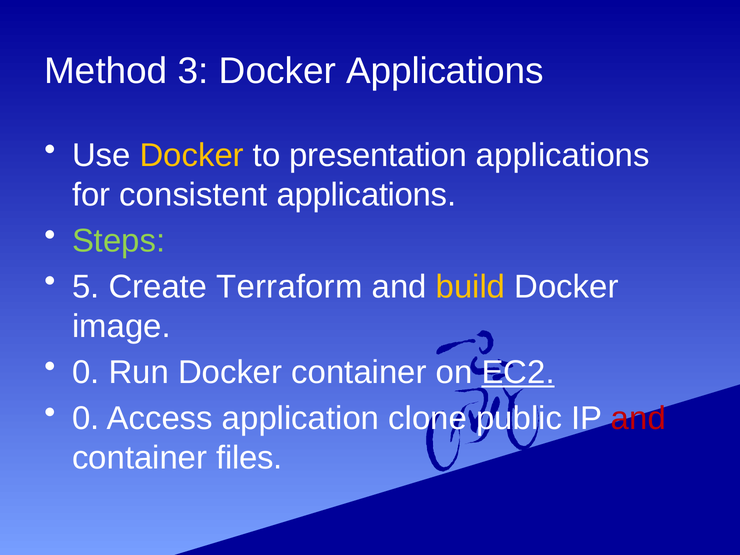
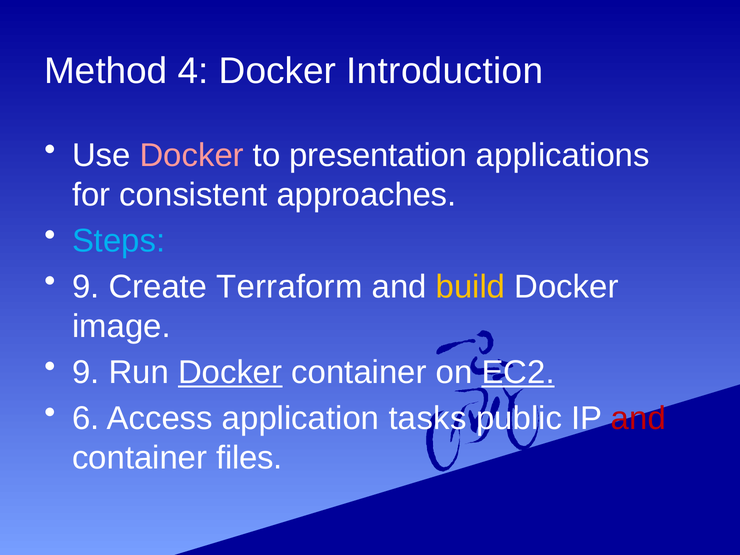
3: 3 -> 4
Docker Applications: Applications -> Introduction
Docker at (192, 155) colour: yellow -> pink
consistent applications: applications -> approaches
Steps colour: light green -> light blue
5 at (86, 287): 5 -> 9
0 at (86, 372): 0 -> 9
Docker at (230, 372) underline: none -> present
0 at (86, 418): 0 -> 6
clone: clone -> tasks
